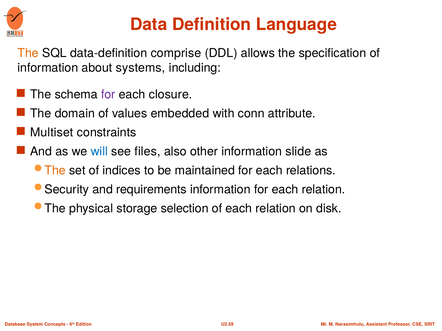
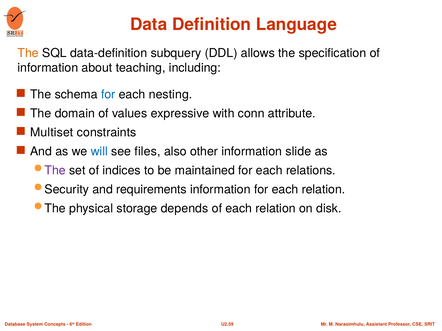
comprise: comprise -> subquery
systems: systems -> teaching
for at (108, 94) colour: purple -> blue
closure: closure -> nesting
embedded: embedded -> expressive
The at (55, 171) colour: orange -> purple
selection: selection -> depends
